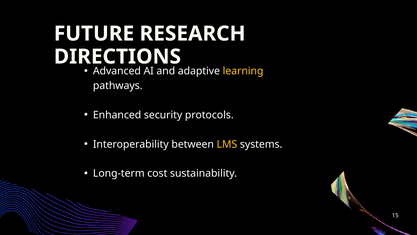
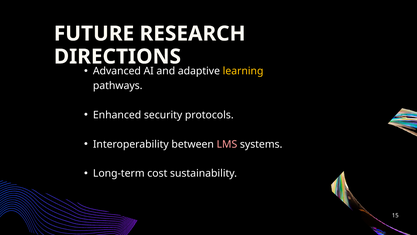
LMS colour: yellow -> pink
